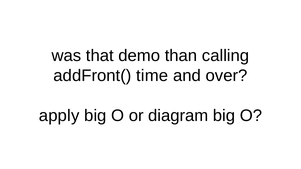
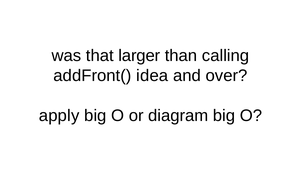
demo: demo -> larger
time: time -> idea
